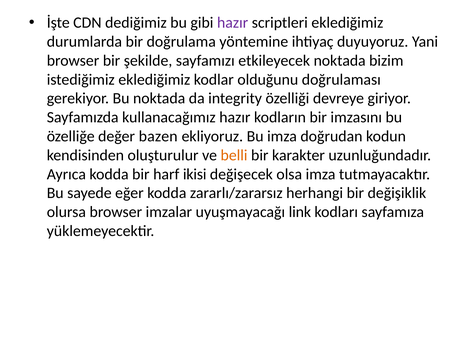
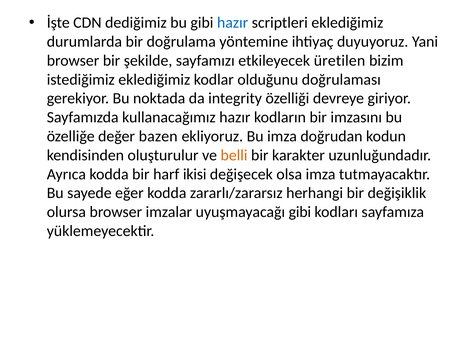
hazır at (233, 23) colour: purple -> blue
etkileyecek noktada: noktada -> üretilen
uyuşmayacağı link: link -> gibi
